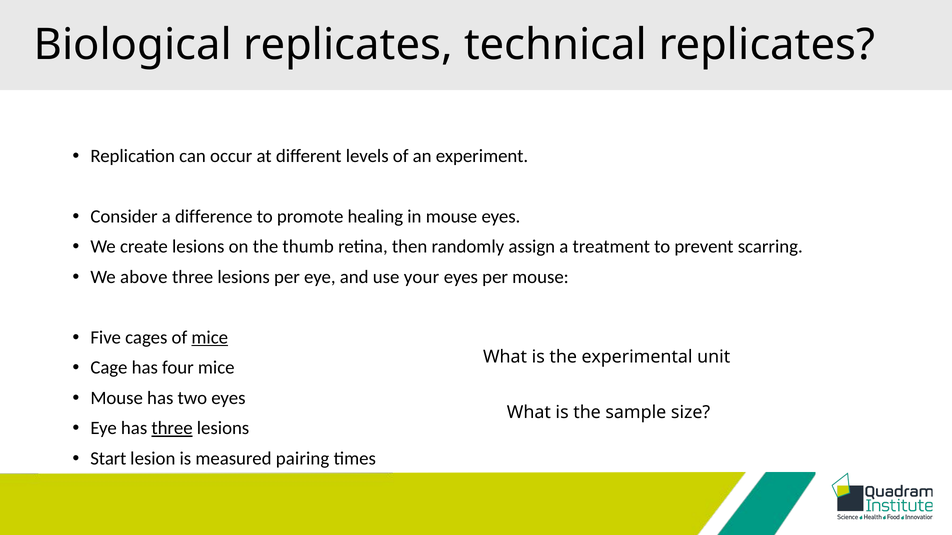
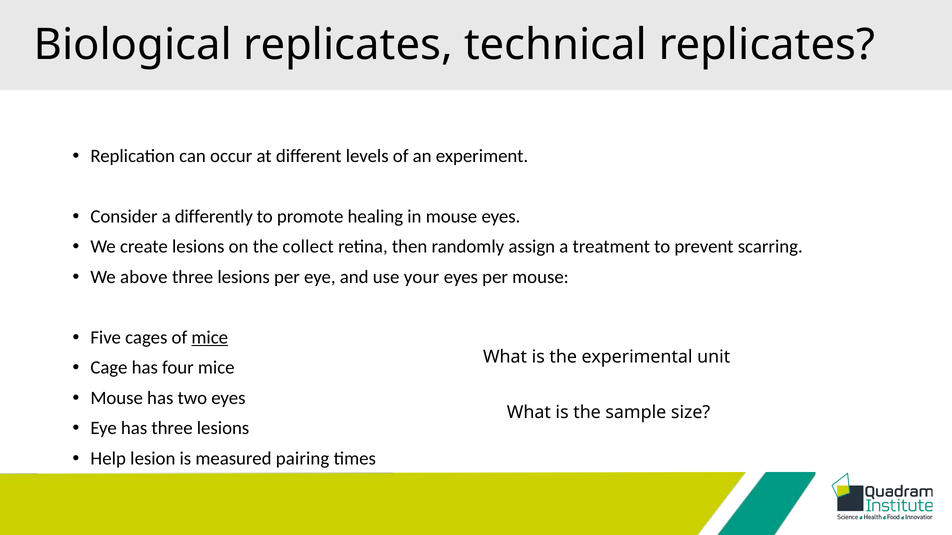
difference: difference -> differently
thumb: thumb -> collect
three at (172, 429) underline: present -> none
Start: Start -> Help
